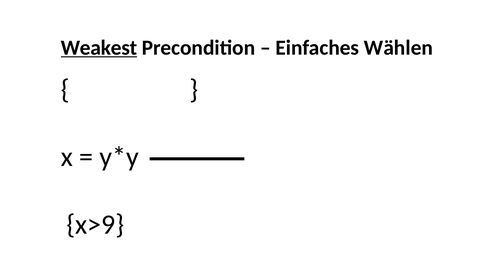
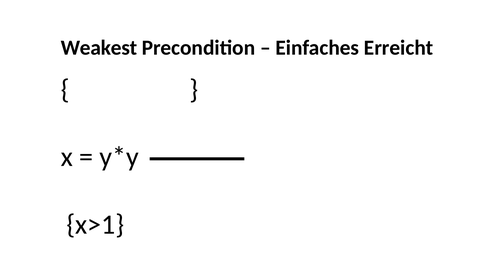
Weakest underline: present -> none
Wählen: Wählen -> Erreicht
x>9: x>9 -> x>1
